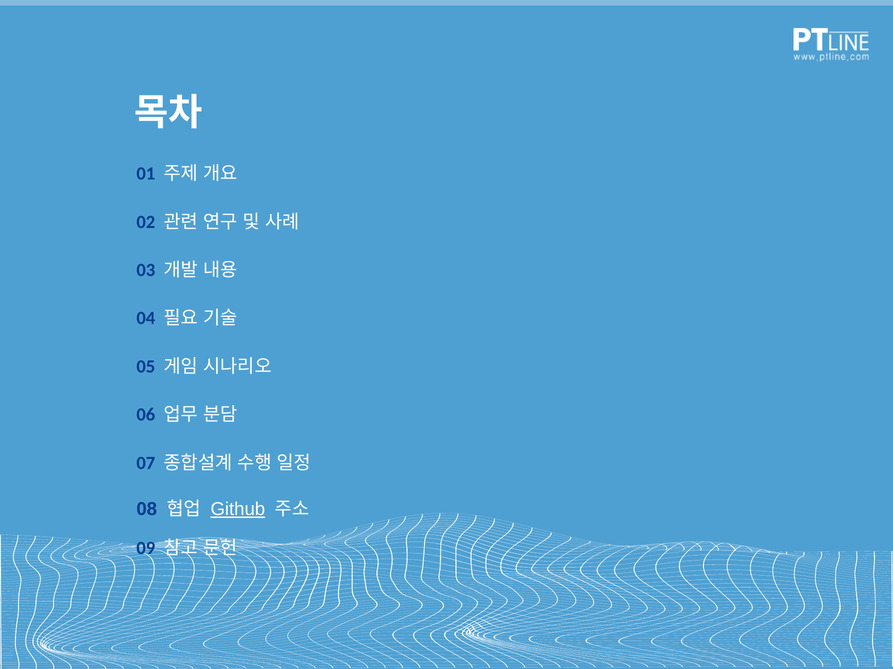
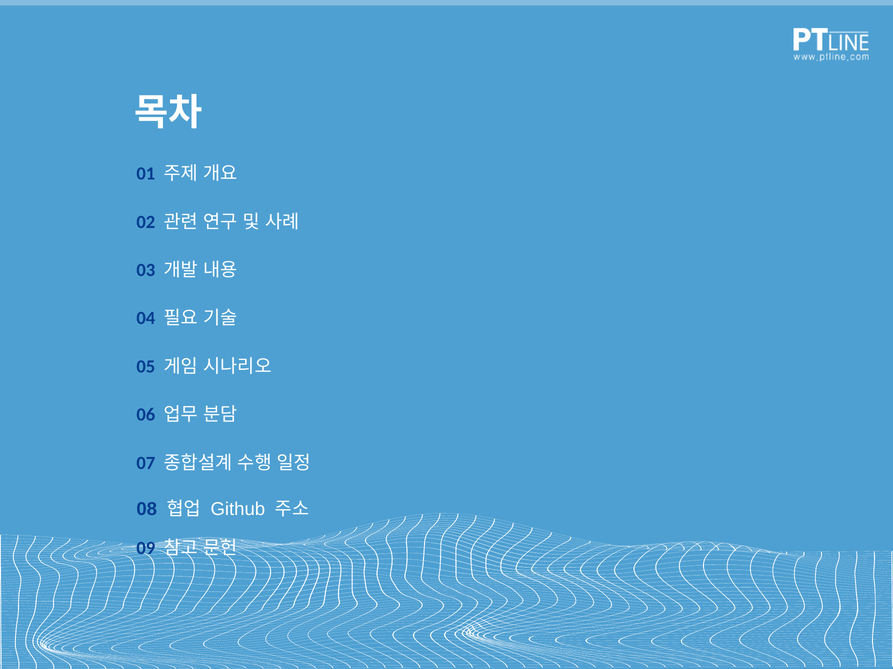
Github underline: present -> none
